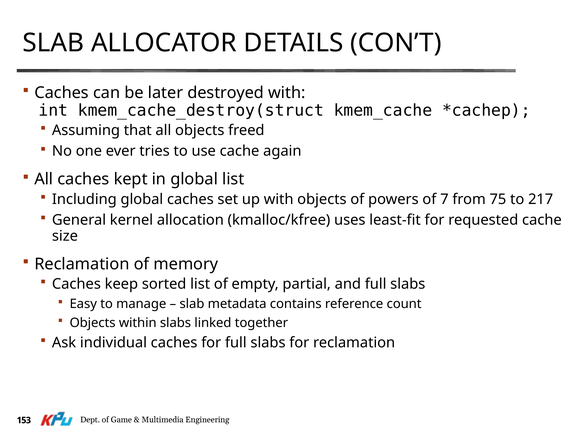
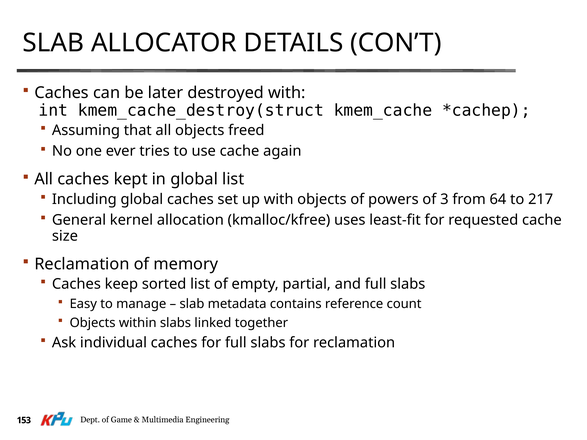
7: 7 -> 3
75: 75 -> 64
